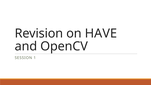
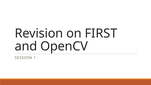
HAVE: HAVE -> FIRST
